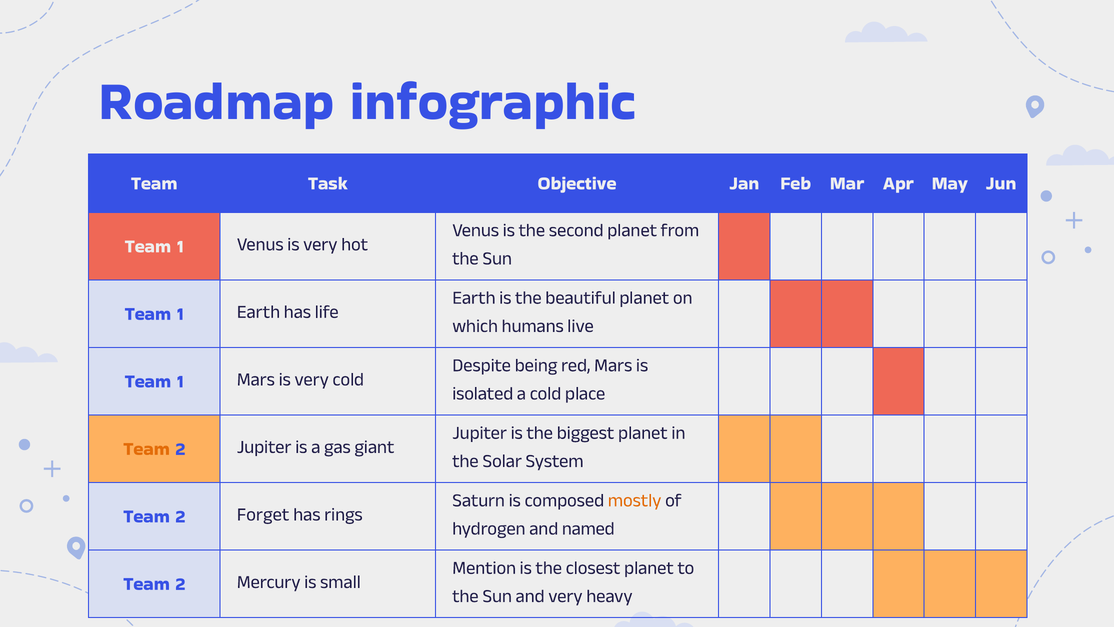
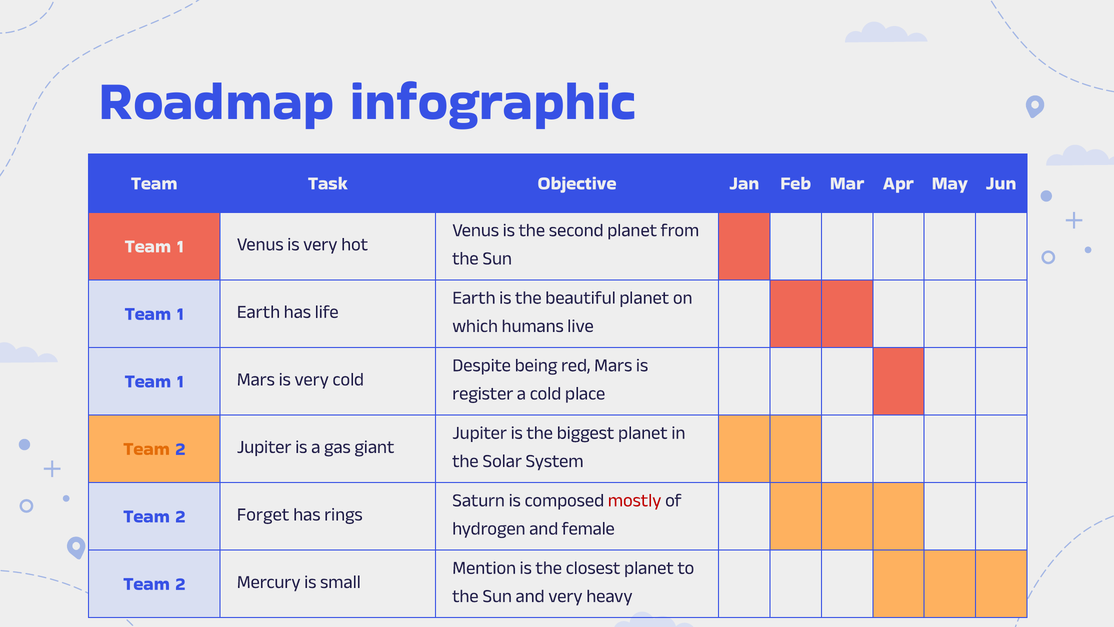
isolated: isolated -> register
mostly colour: orange -> red
named: named -> female
